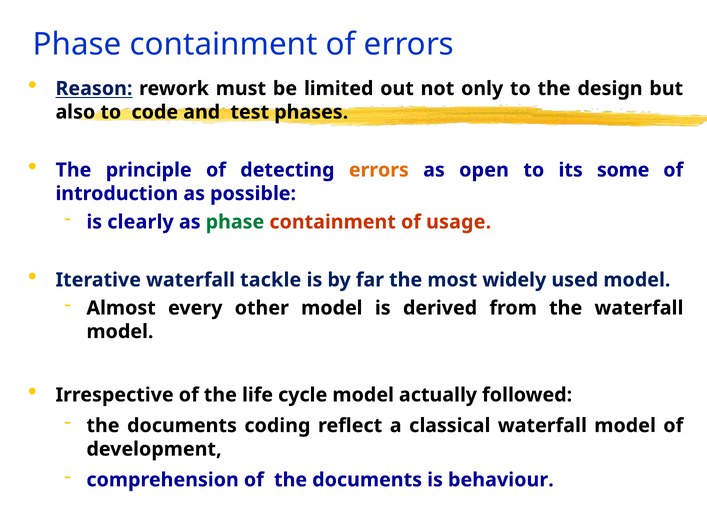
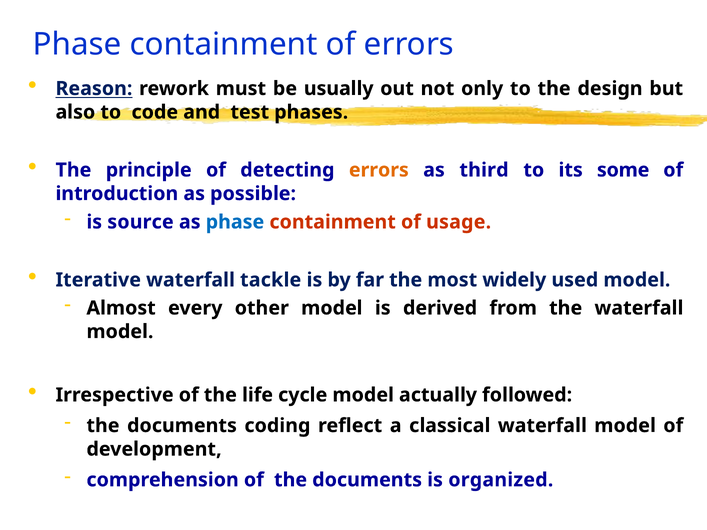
limited: limited -> usually
open: open -> third
clearly: clearly -> source
phase at (235, 222) colour: green -> blue
behaviour: behaviour -> organized
